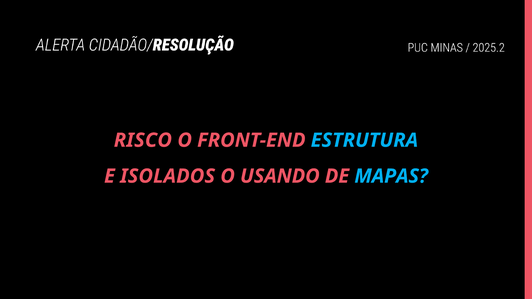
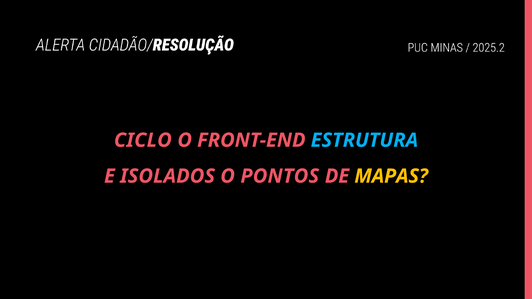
RISCO: RISCO -> CICLO
USANDO: USANDO -> PONTOS
MAPAS colour: light blue -> yellow
